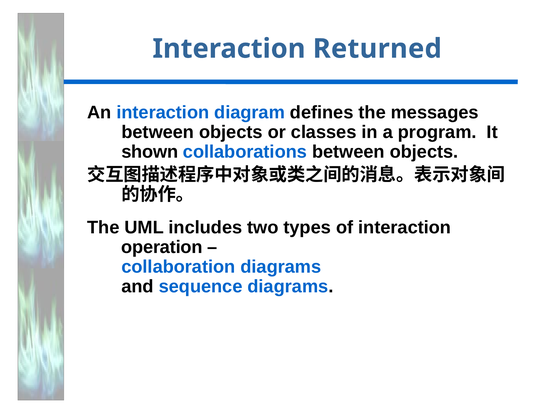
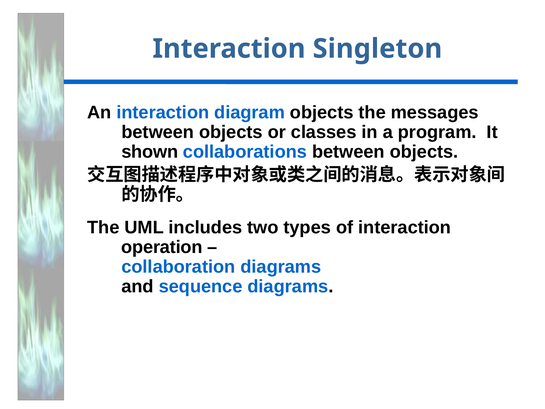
Returned: Returned -> Singleton
diagram defines: defines -> objects
